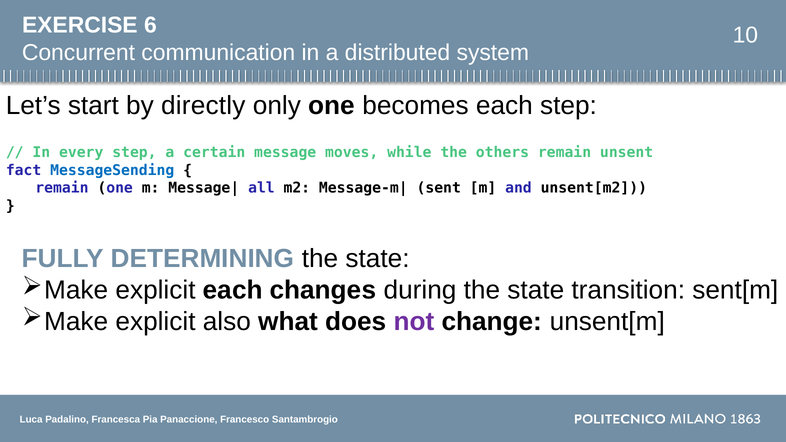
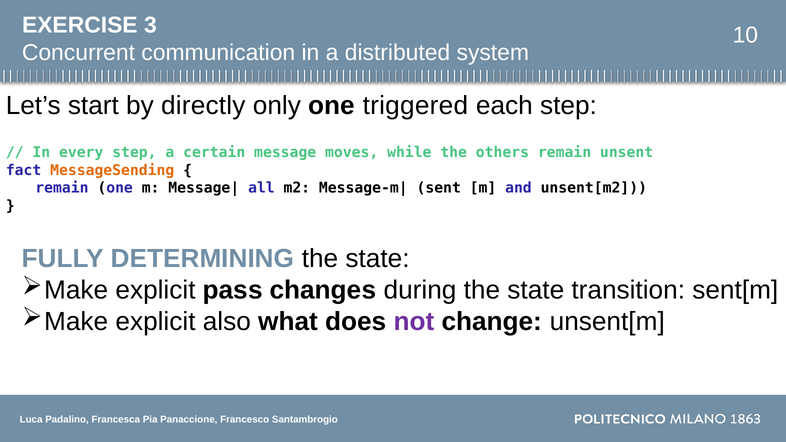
6: 6 -> 3
becomes: becomes -> triggered
MessageSending colour: blue -> orange
explicit each: each -> pass
